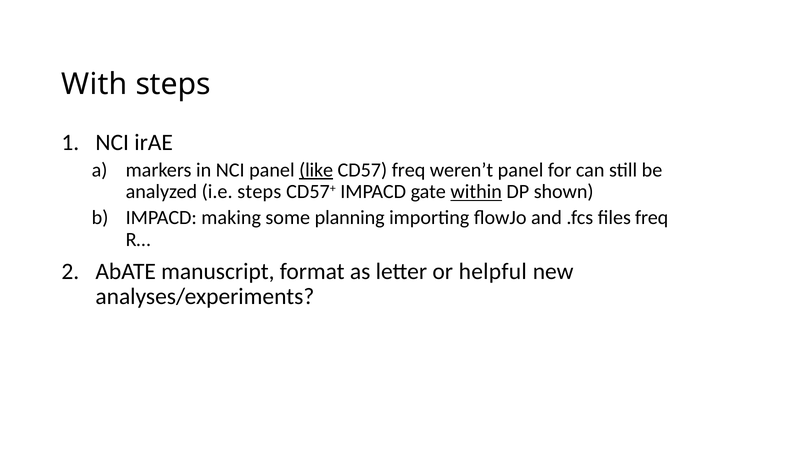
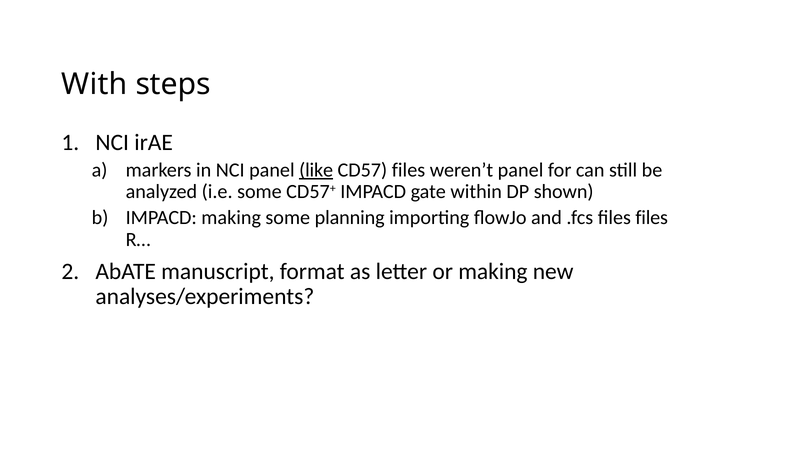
CD57 freq: freq -> files
i.e steps: steps -> some
within underline: present -> none
files freq: freq -> files
or helpful: helpful -> making
